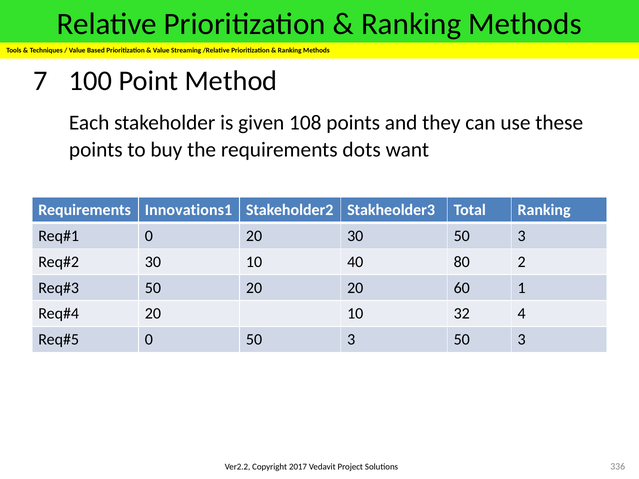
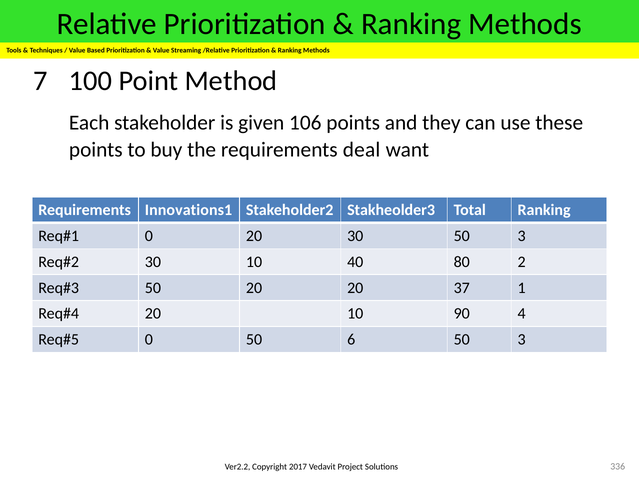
108: 108 -> 106
dots: dots -> deal
60: 60 -> 37
32: 32 -> 90
0 50 3: 3 -> 6
